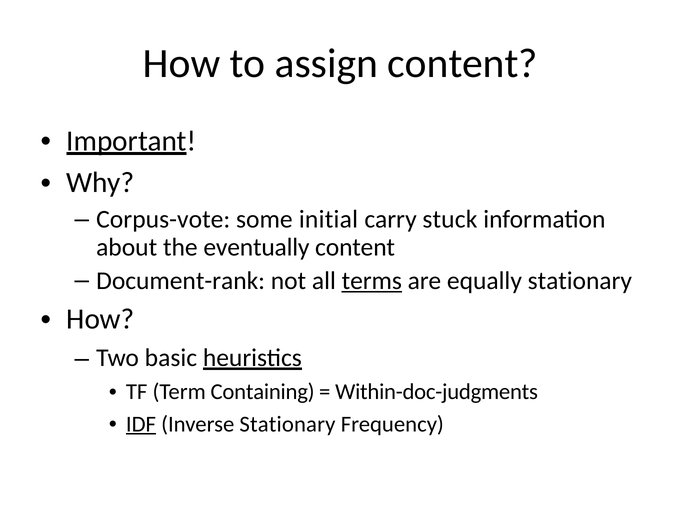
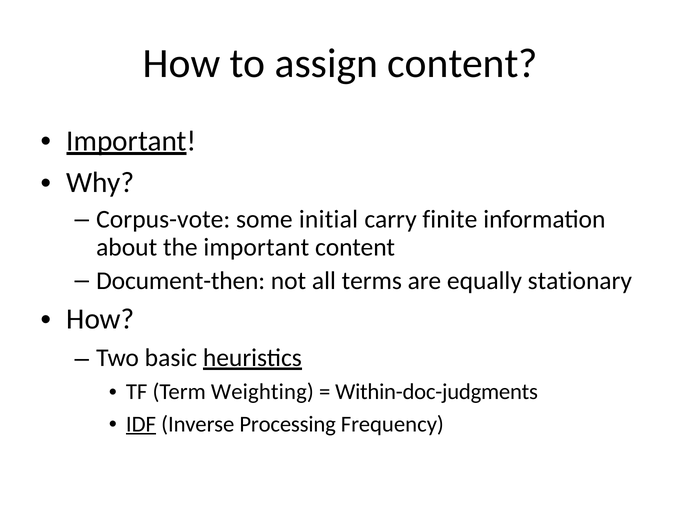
stuck: stuck -> finite
the eventually: eventually -> important
Document-rank: Document-rank -> Document-then
terms underline: present -> none
Containing: Containing -> Weighting
Inverse Stationary: Stationary -> Processing
